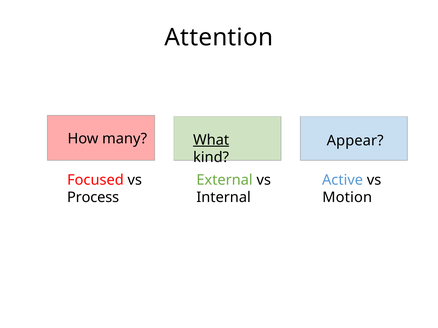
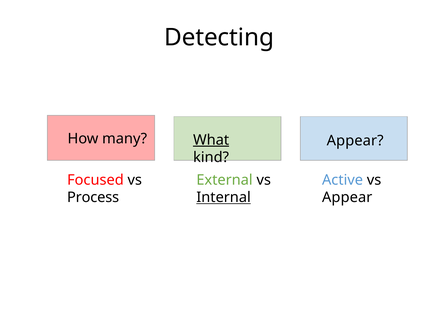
Attention: Attention -> Detecting
Internal underline: none -> present
Motion at (347, 198): Motion -> Appear
